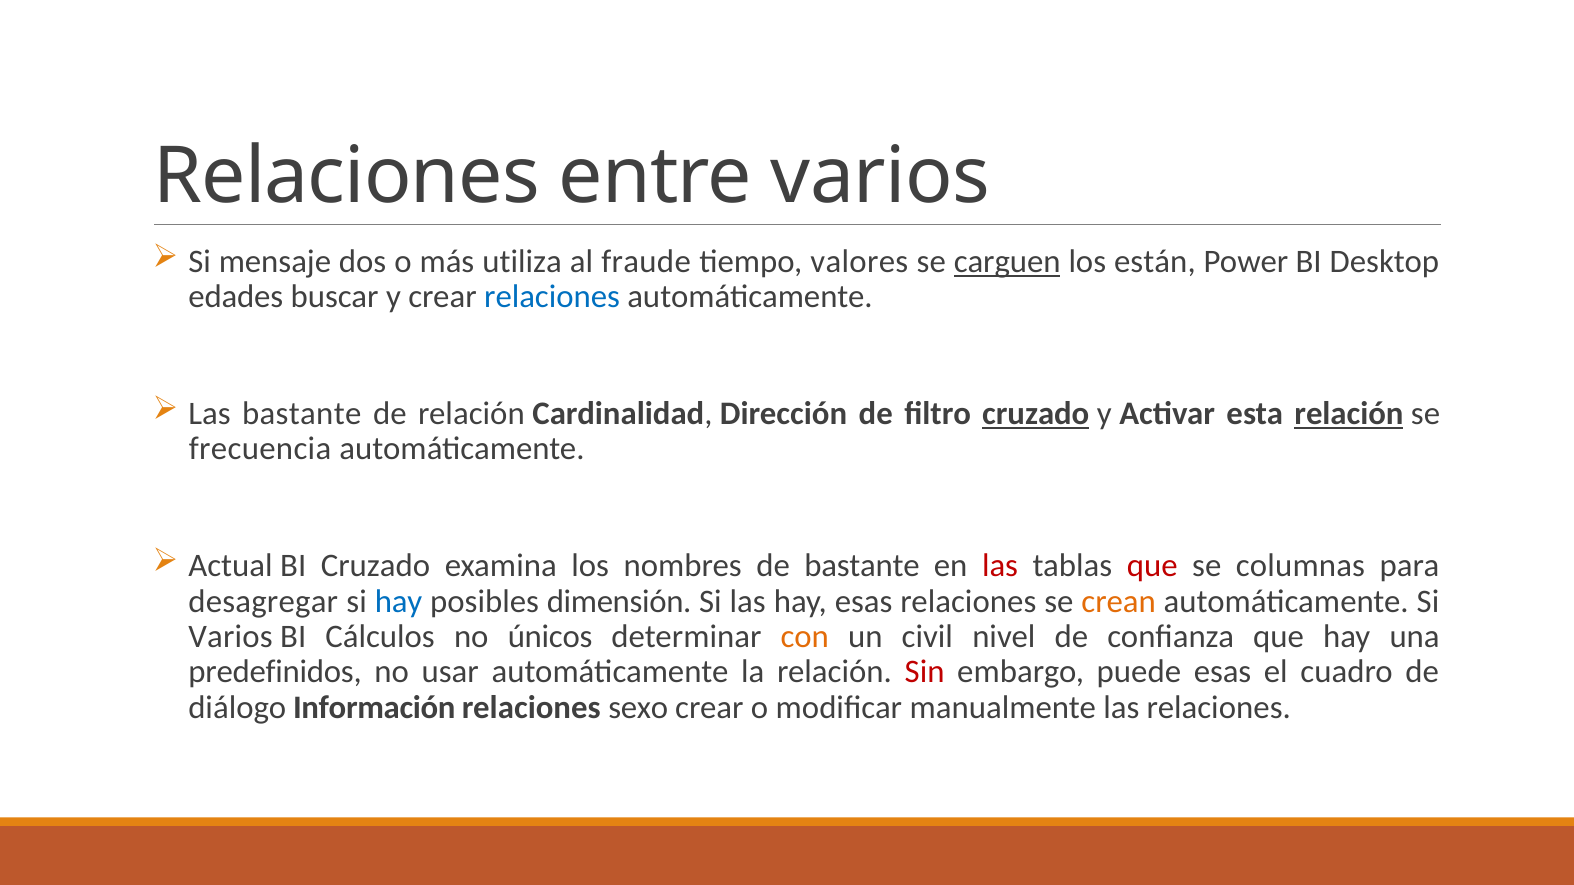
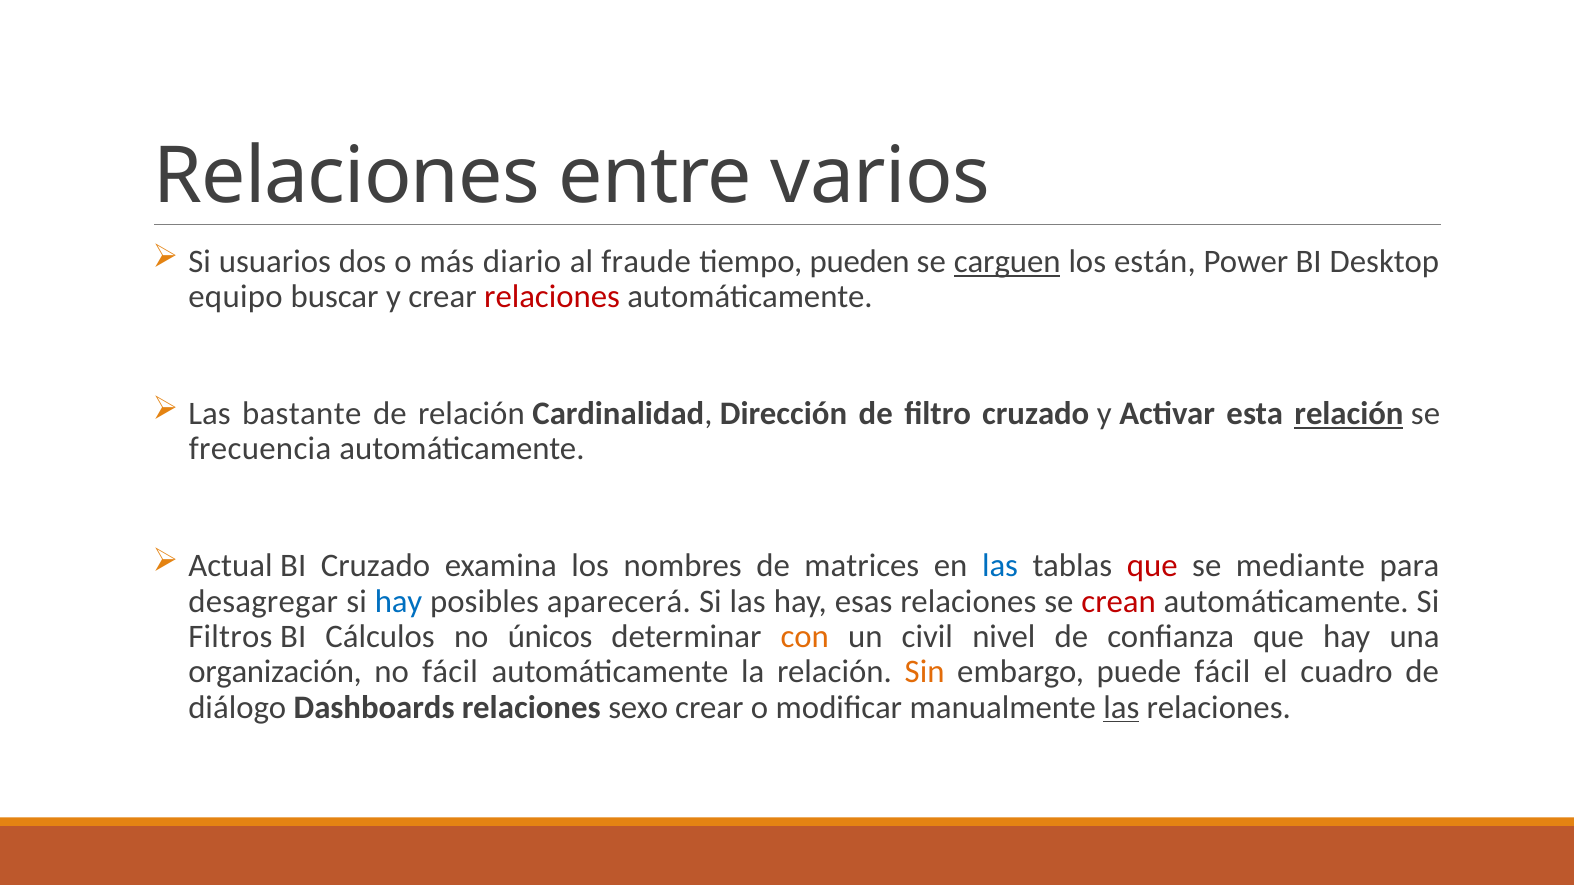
mensaje: mensaje -> usuarios
utiliza: utiliza -> diario
valores: valores -> pueden
edades: edades -> equipo
relaciones at (552, 297) colour: blue -> red
cruzado at (1036, 414) underline: present -> none
de bastante: bastante -> matrices
las at (1000, 566) colour: red -> blue
columnas: columnas -> mediante
dimensión: dimensión -> aparecerá
crean colour: orange -> red
Varios at (230, 637): Varios -> Filtros
predefinidos: predefinidos -> organización
no usar: usar -> fácil
Sin colour: red -> orange
puede esas: esas -> fácil
Información: Información -> Dashboards
las at (1121, 708) underline: none -> present
